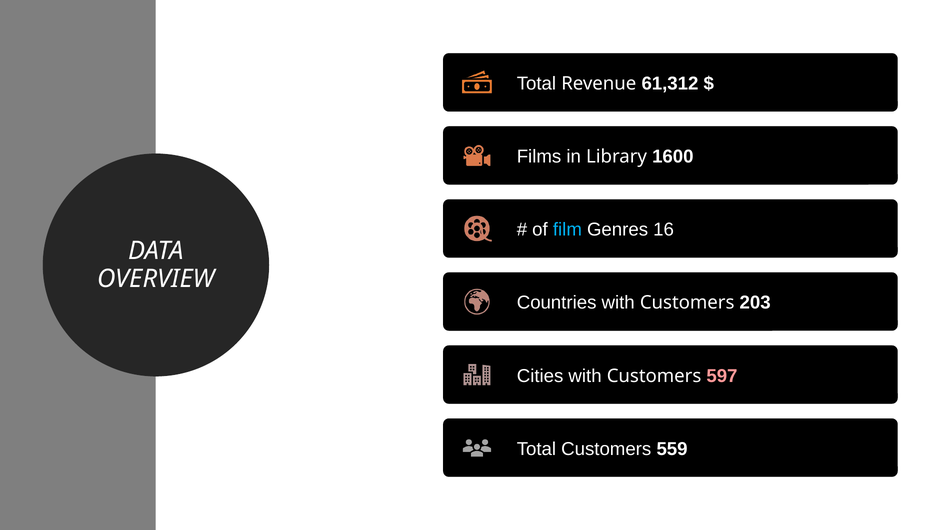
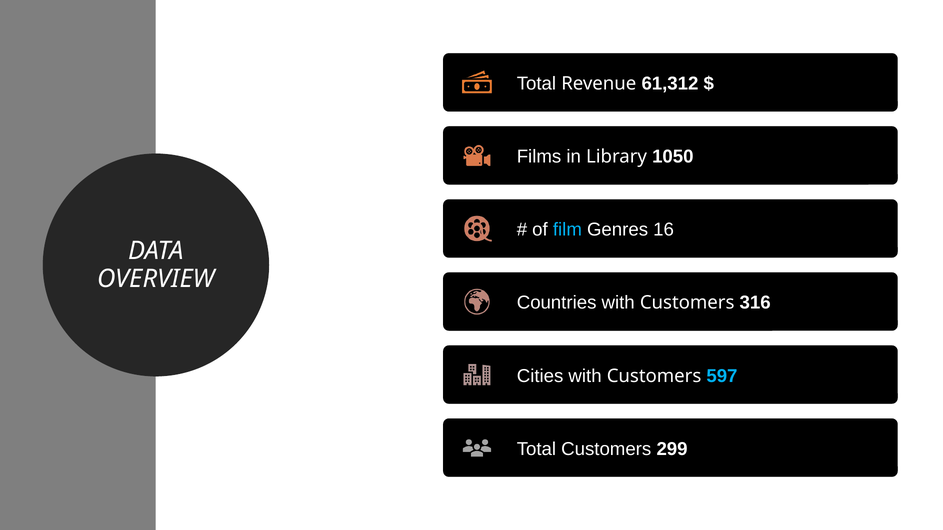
1600: 1600 -> 1050
203: 203 -> 316
597 colour: pink -> light blue
559: 559 -> 299
